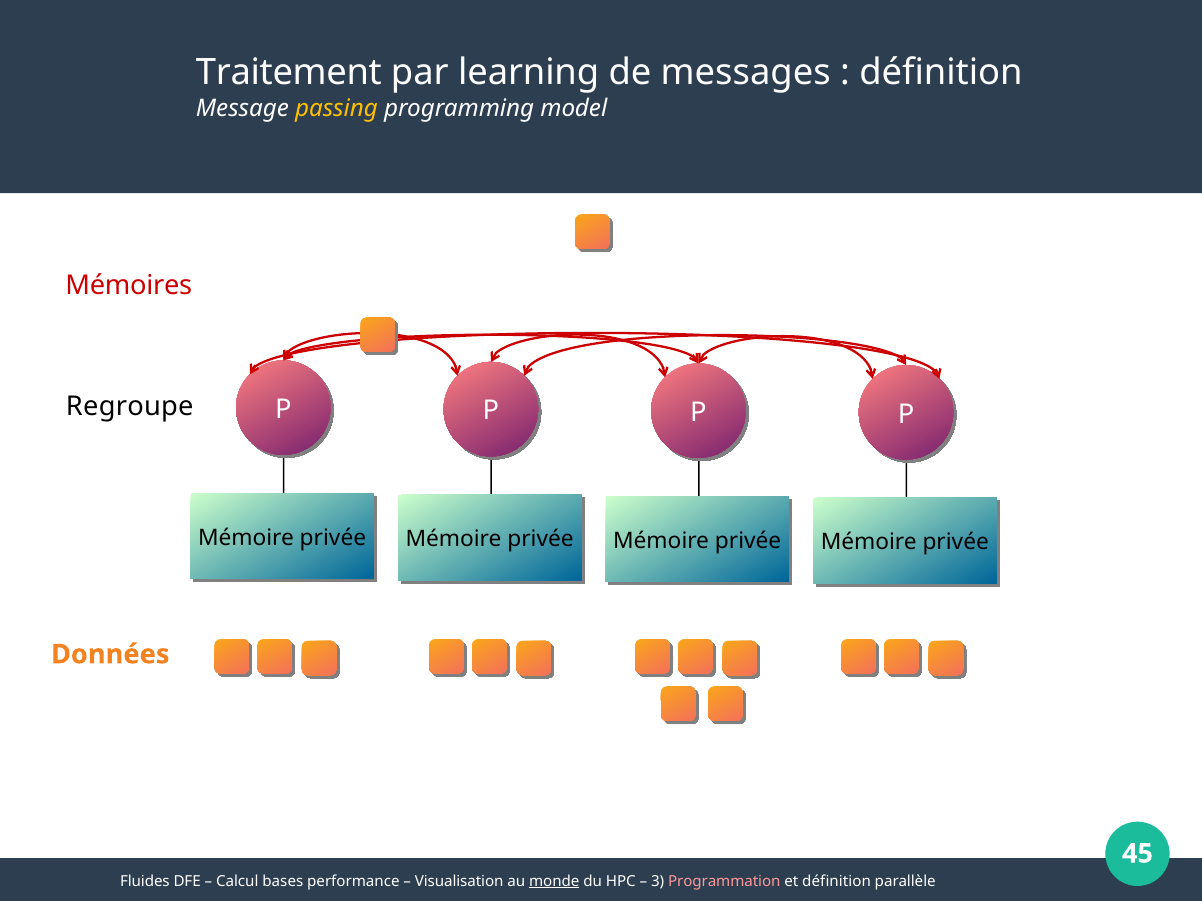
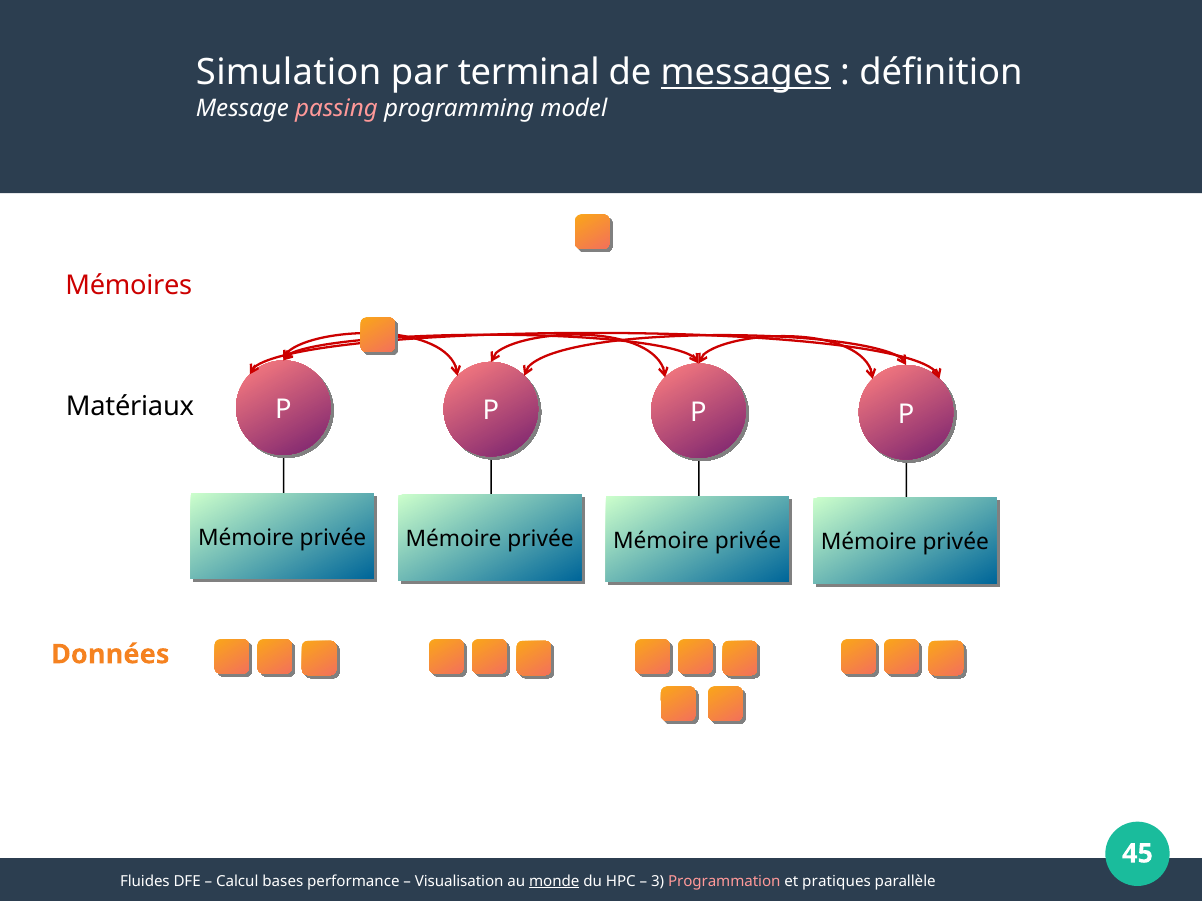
Traitement: Traitement -> Simulation
learning: learning -> terminal
messages underline: none -> present
passing colour: yellow -> pink
Regroupe: Regroupe -> Matériaux
et définition: définition -> pratiques
